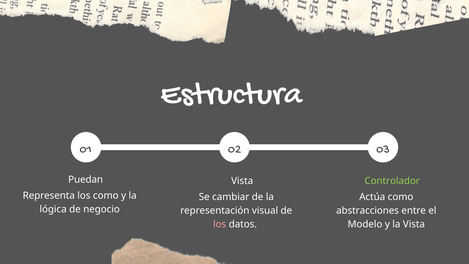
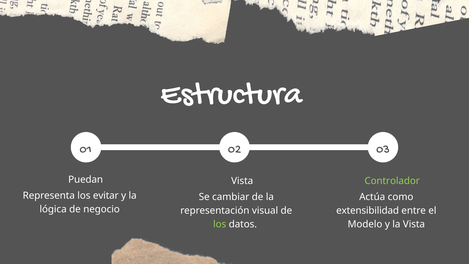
los como: como -> evitar
abstracciones: abstracciones -> extensibilidad
los at (220, 224) colour: pink -> light green
